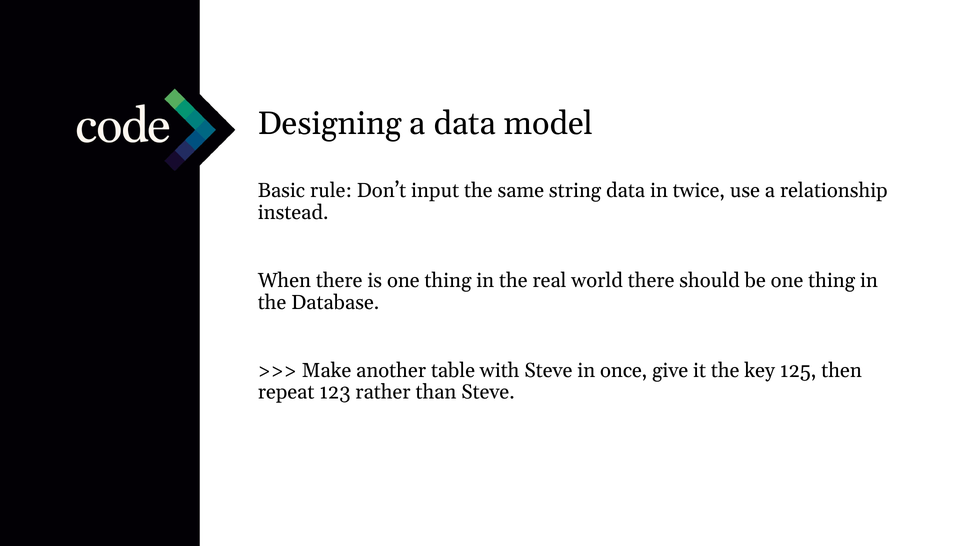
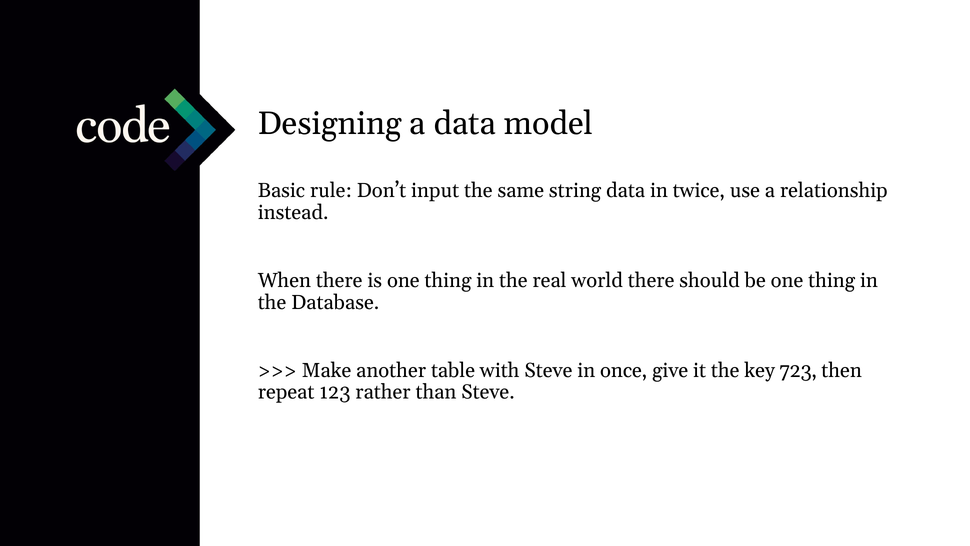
125: 125 -> 723
